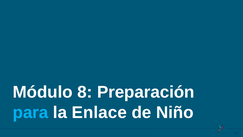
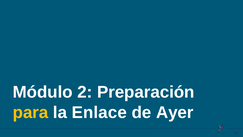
8: 8 -> 2
para colour: light blue -> yellow
Niño: Niño -> Ayer
